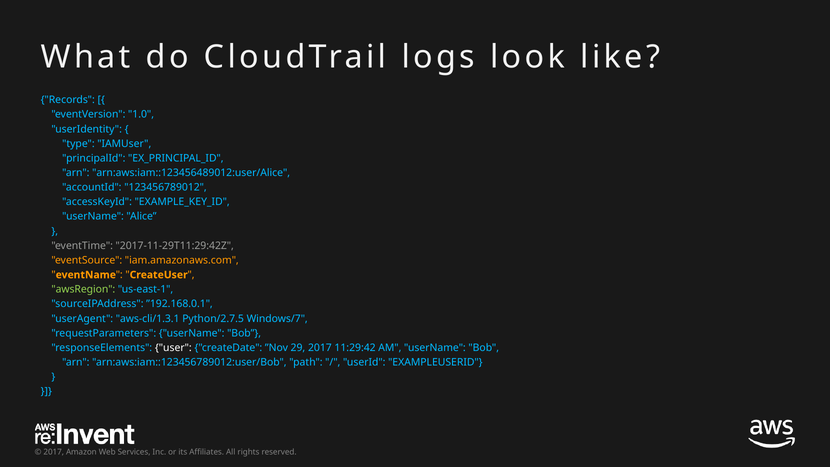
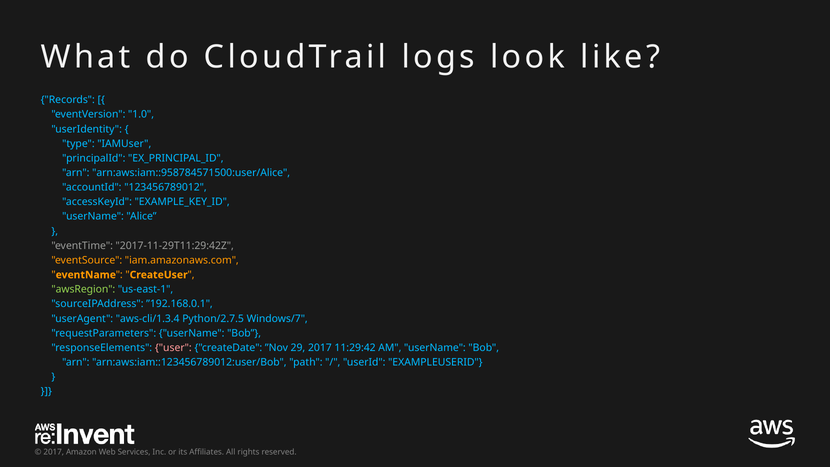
arn:aws:iam::123456489012:user/Alice: arn:aws:iam::123456489012:user/Alice -> arn:aws:iam::958784571500:user/Alice
aws-cli/1.3.1: aws-cli/1.3.1 -> aws-cli/1.3.4
user colour: white -> pink
